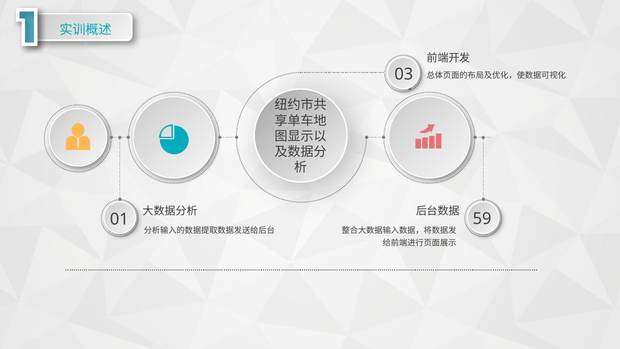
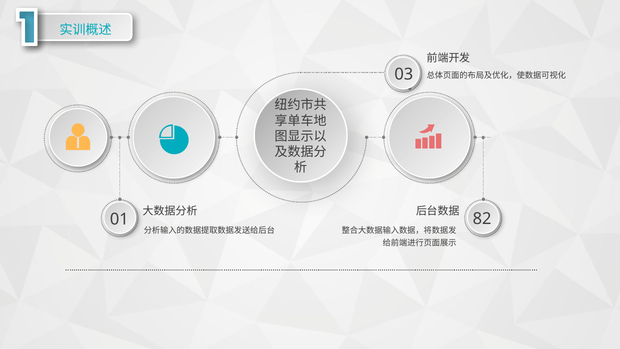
59: 59 -> 82
